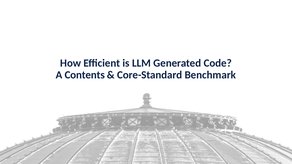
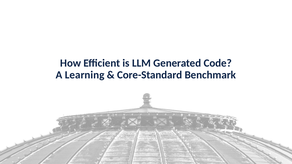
Contents: Contents -> Learning
